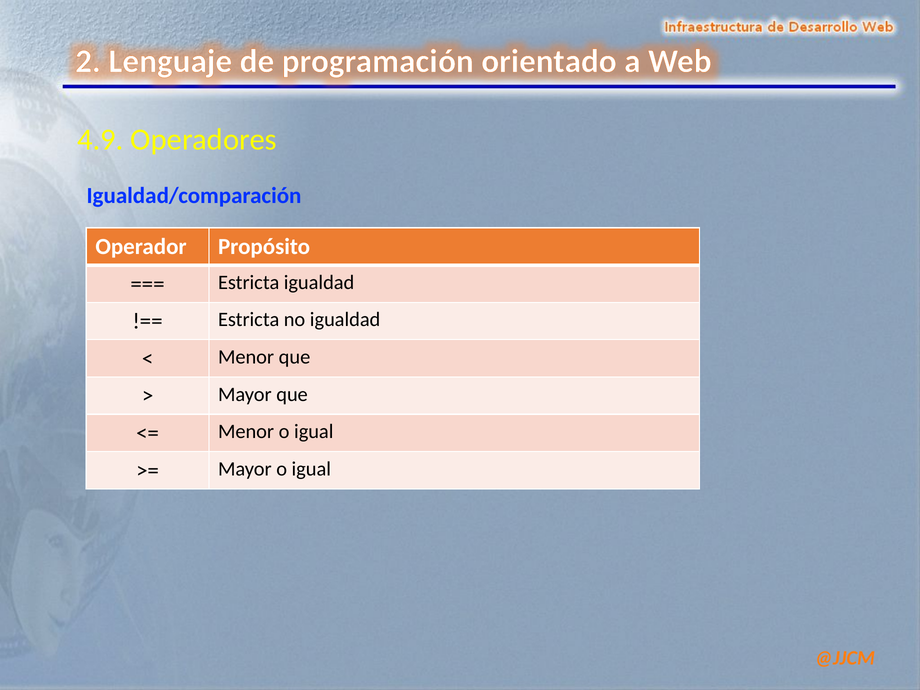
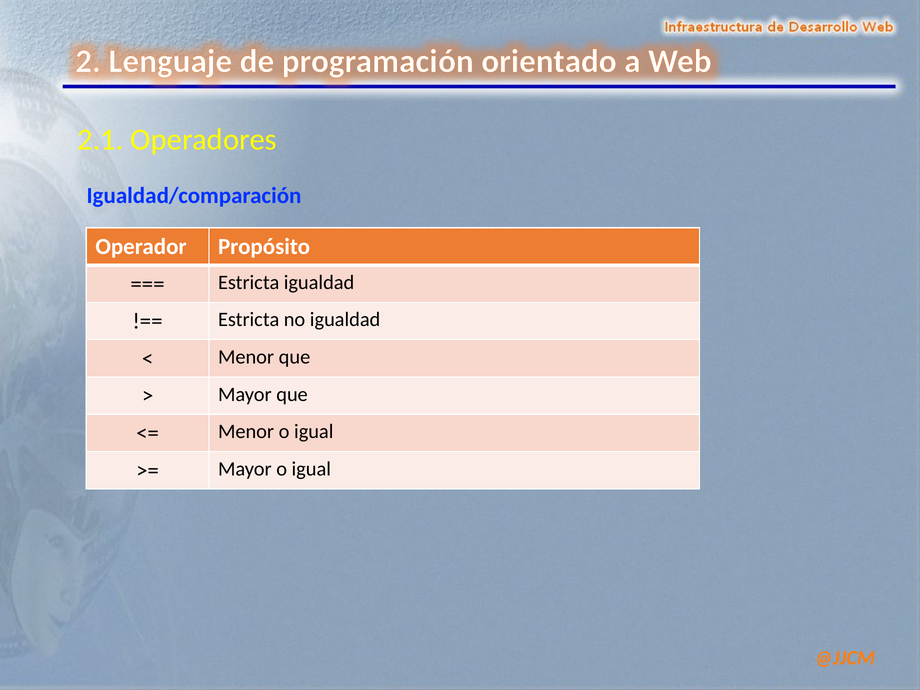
4.9: 4.9 -> 2.1
